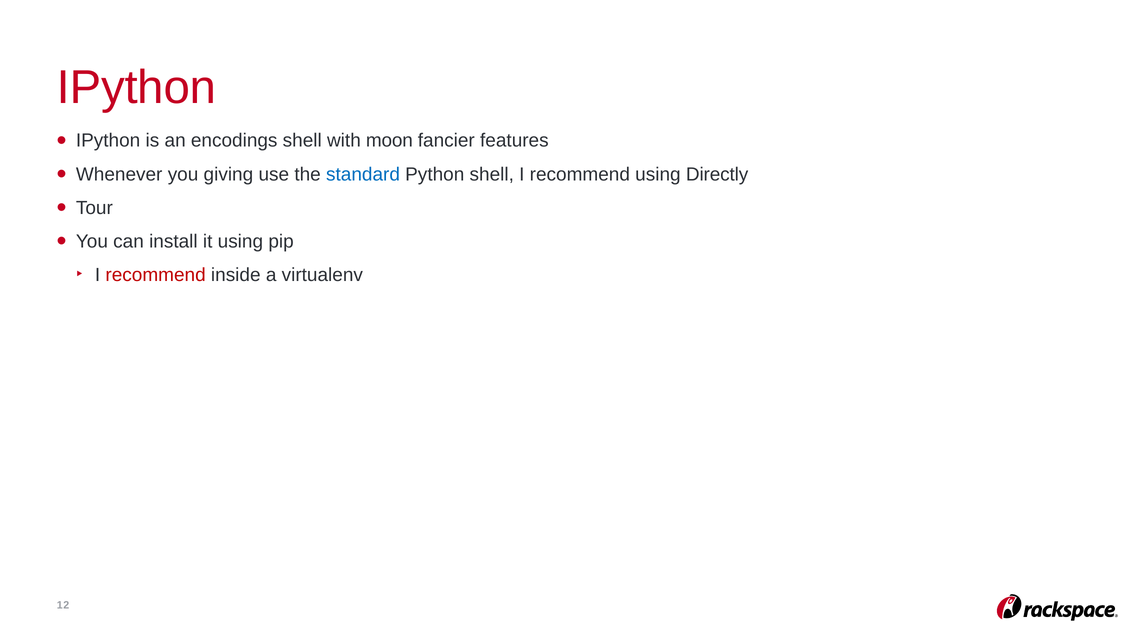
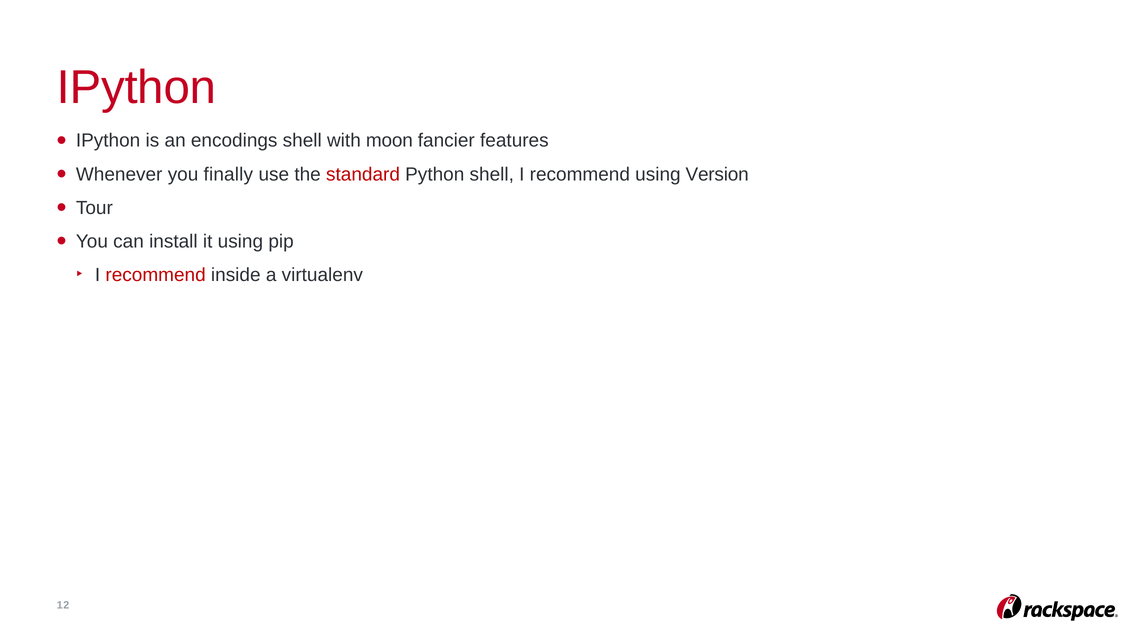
giving: giving -> finally
standard colour: blue -> red
Directly: Directly -> Version
